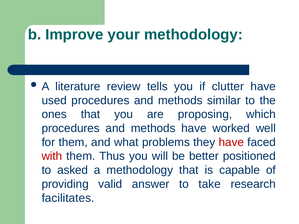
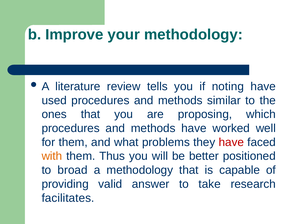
clutter: clutter -> noting
with colour: red -> orange
asked: asked -> broad
